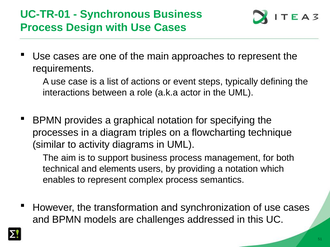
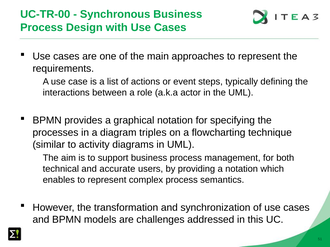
UC-TR-01: UC-TR-01 -> UC-TR-00
elements: elements -> accurate
